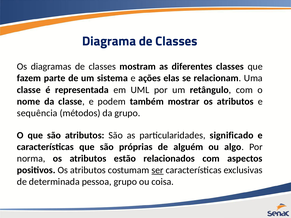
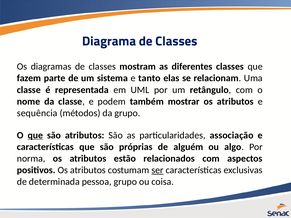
ações: ações -> tanto
que at (35, 135) underline: none -> present
significado: significado -> associação
